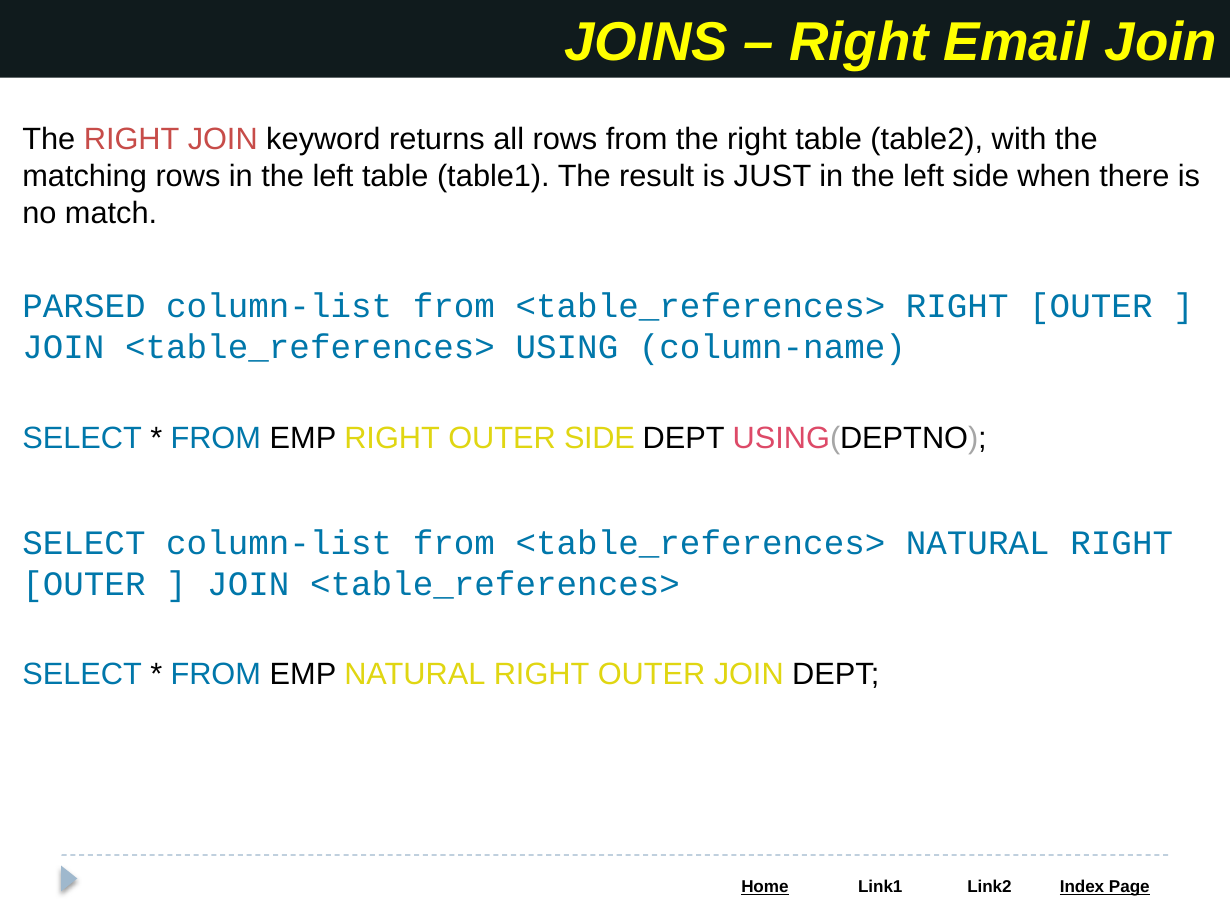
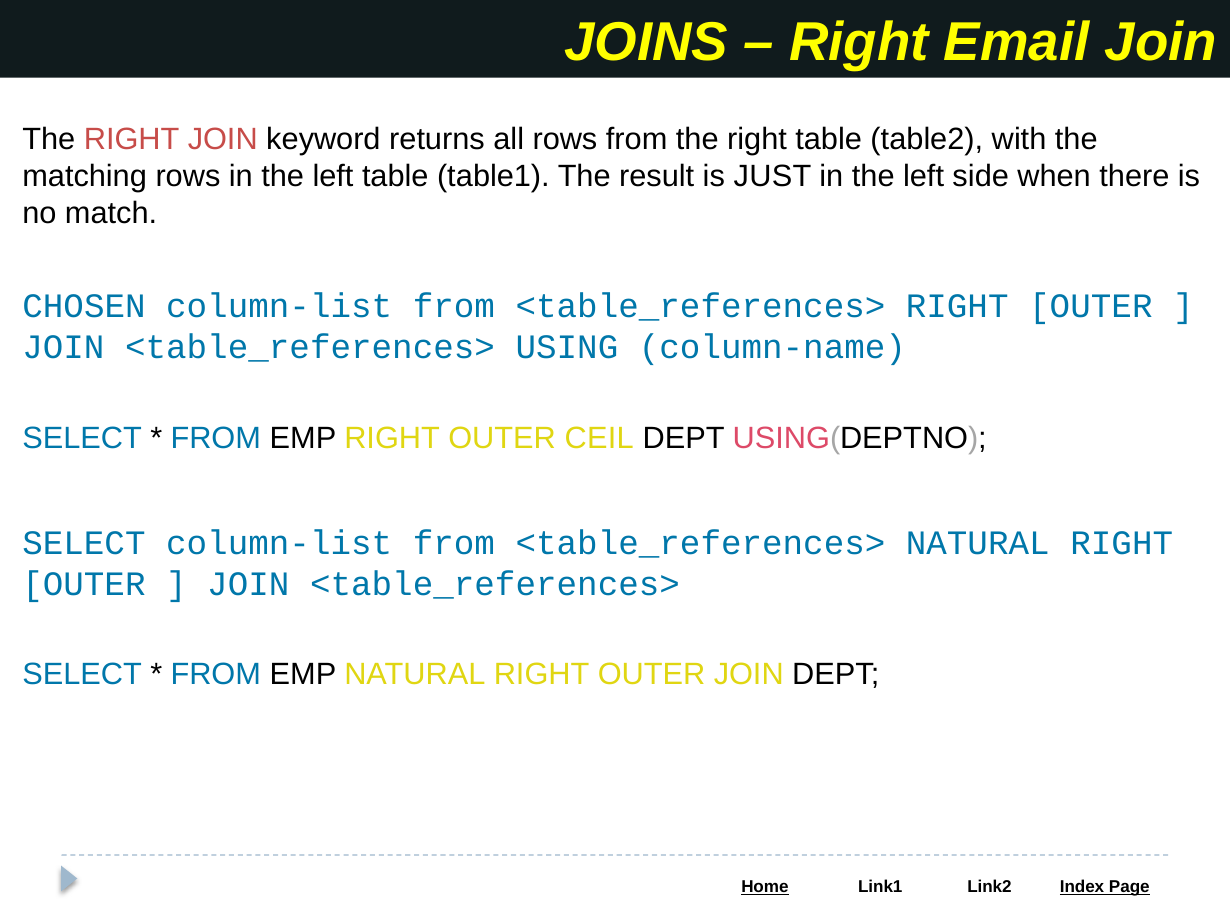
PARSED: PARSED -> CHOSEN
OUTER SIDE: SIDE -> CEIL
